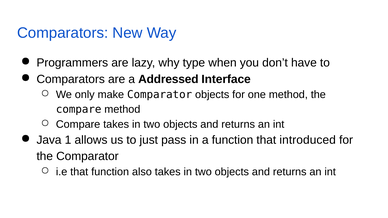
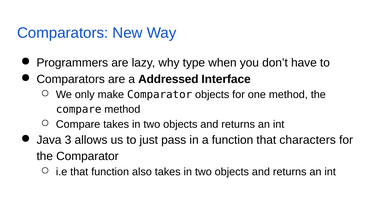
1: 1 -> 3
introduced: introduced -> characters
